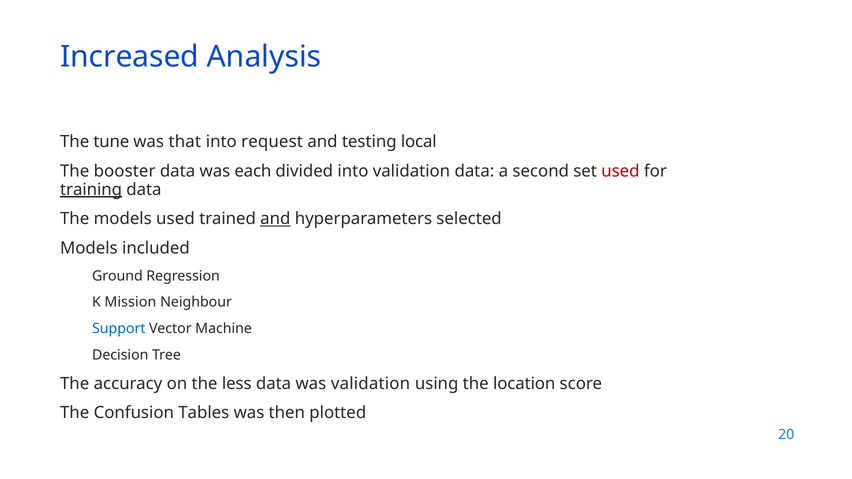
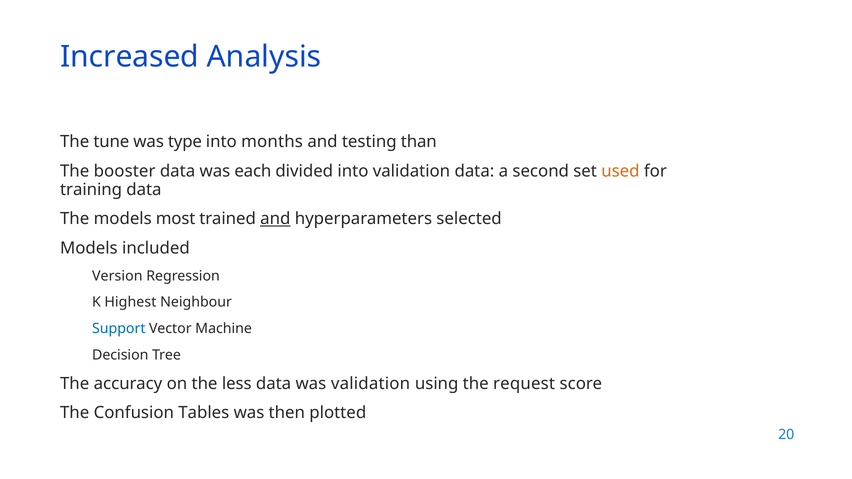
that: that -> type
request: request -> months
local: local -> than
used at (620, 171) colour: red -> orange
training underline: present -> none
models used: used -> most
Ground: Ground -> Version
Mission: Mission -> Highest
location: location -> request
